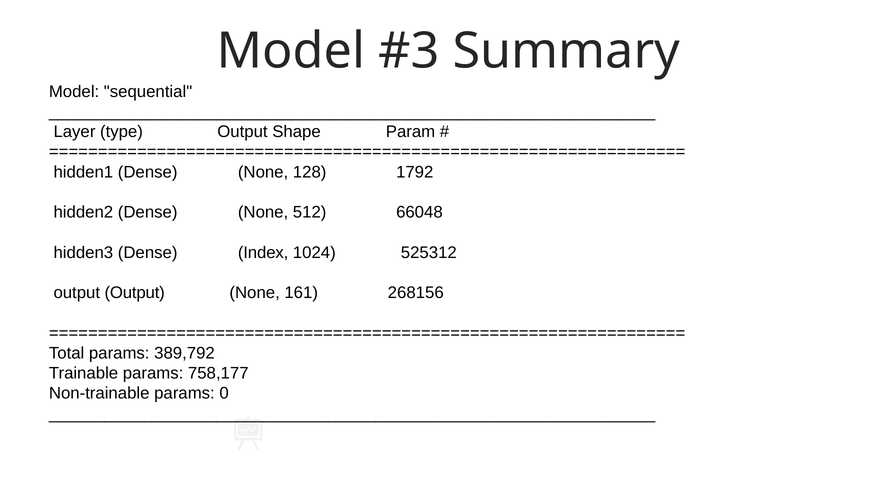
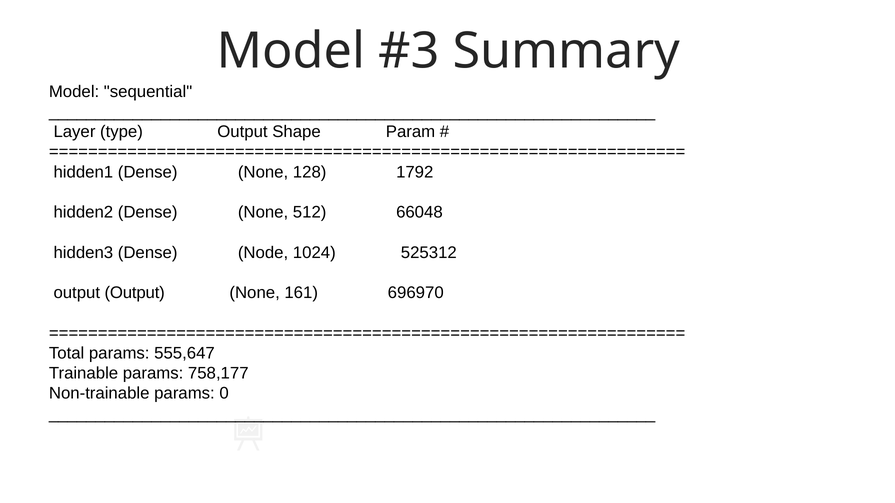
Index: Index -> Node
268156: 268156 -> 696970
389,792: 389,792 -> 555,647
